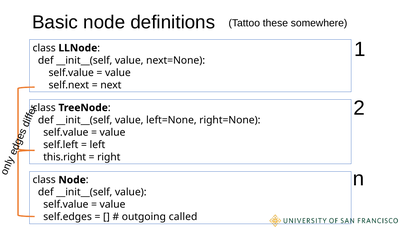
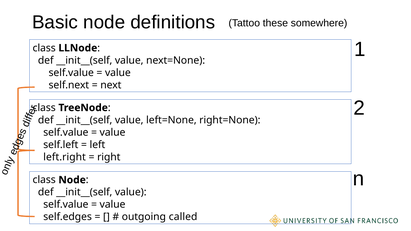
this.right: this.right -> left.right
